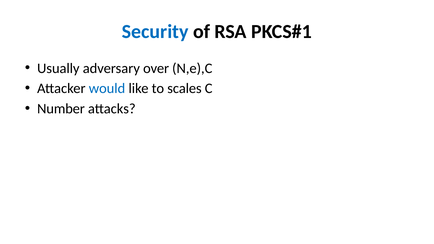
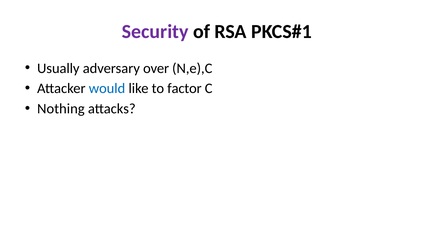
Security colour: blue -> purple
scales: scales -> factor
Number: Number -> Nothing
